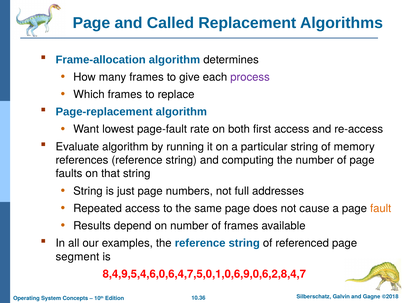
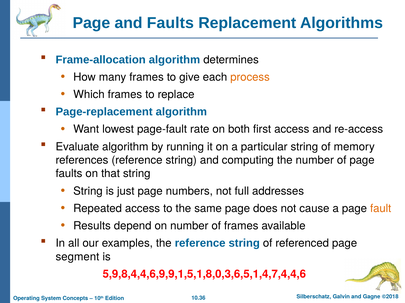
and Called: Called -> Faults
process colour: purple -> orange
8,4,9,5,4,6,0,6,4,7,5,0,1,0,6,9,0,6,2,8,4,7: 8,4,9,5,4,6,0,6,4,7,5,0,1,0,6,9,0,6,2,8,4,7 -> 5,9,8,4,4,6,9,9,1,5,1,8,0,3,6,5,1,4,7,4,4,6
